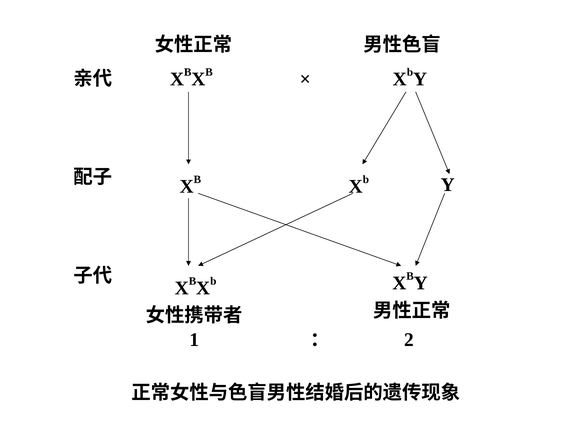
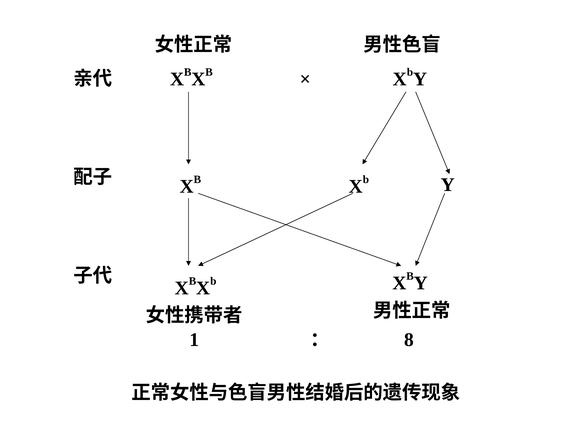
2: 2 -> 8
